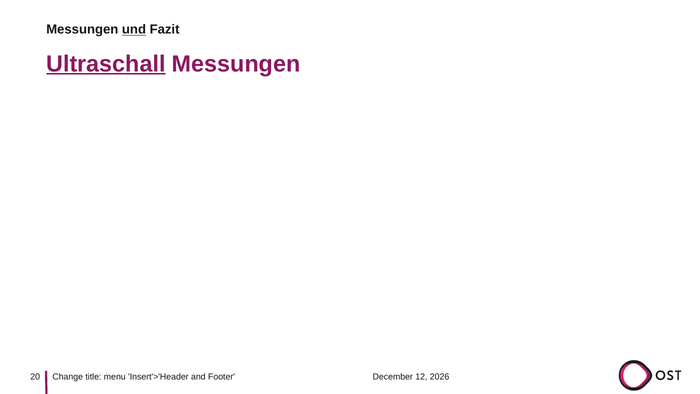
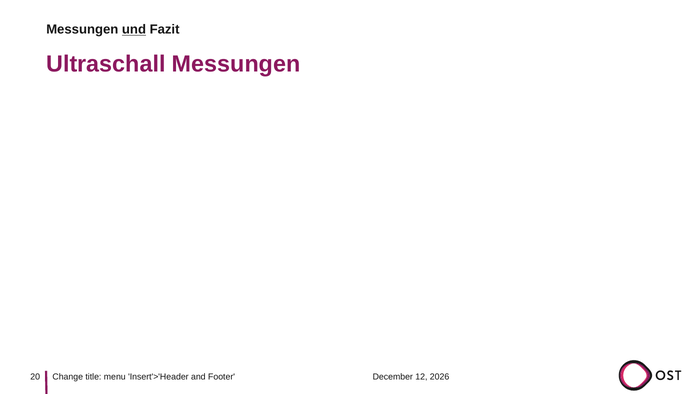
Ultraschall underline: present -> none
